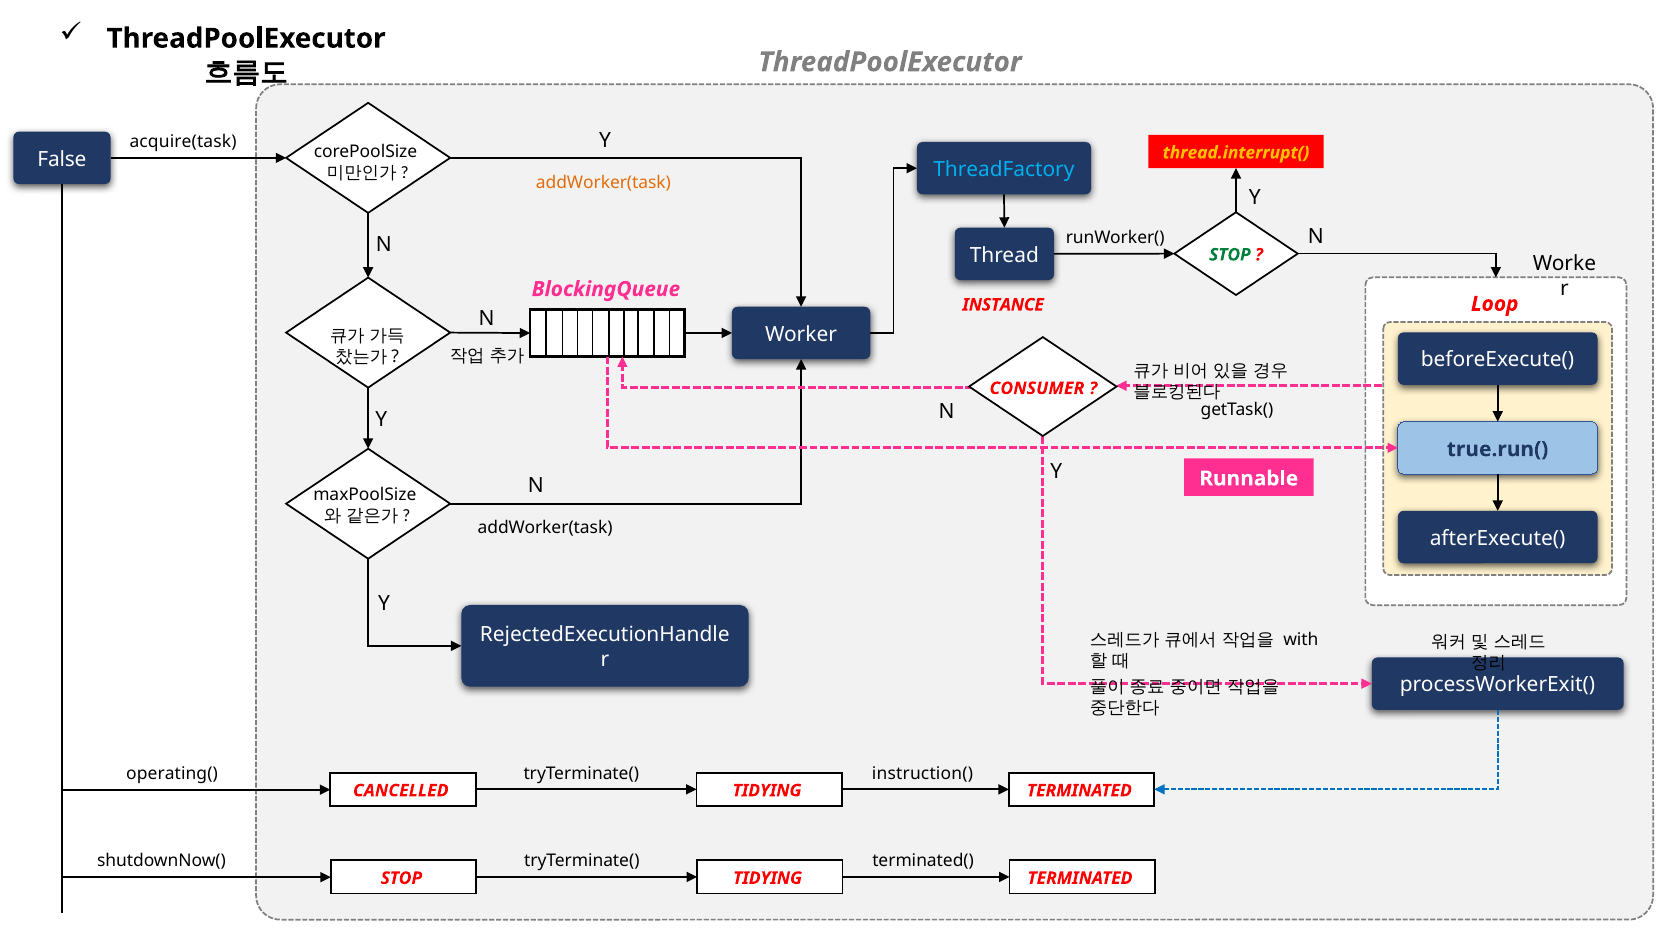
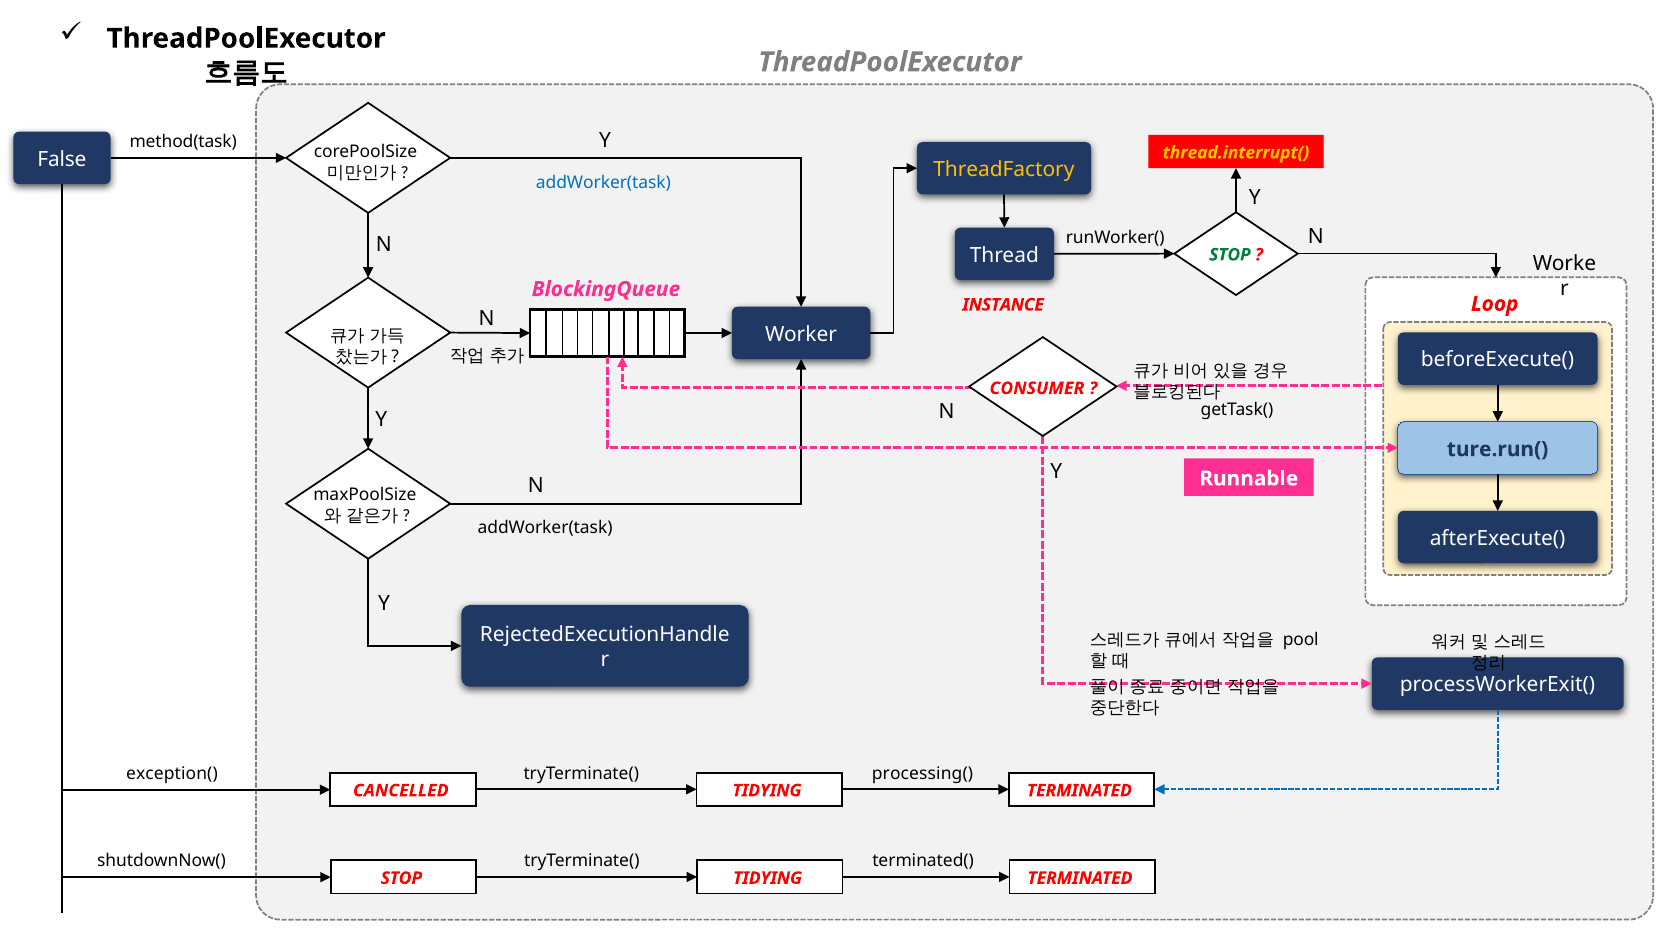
acquire(task: acquire(task -> method(task
ThreadFactory colour: light blue -> yellow
addWorker(task at (603, 183) colour: orange -> blue
true.run(: true.run( -> ture.run(
with: with -> pool
instruction(: instruction( -> processing(
operating(: operating( -> exception(
